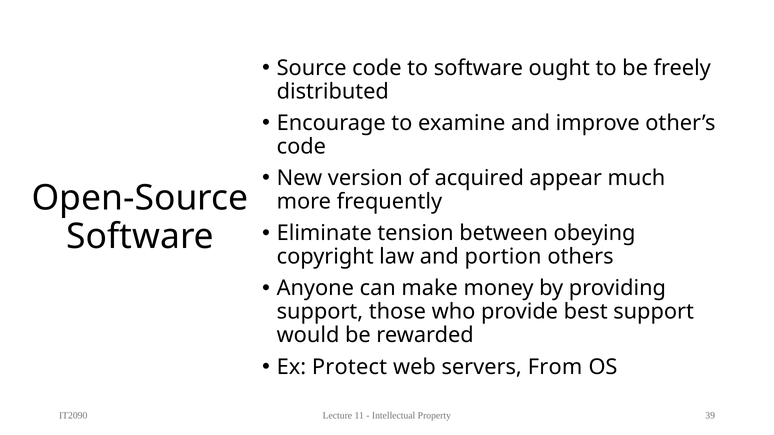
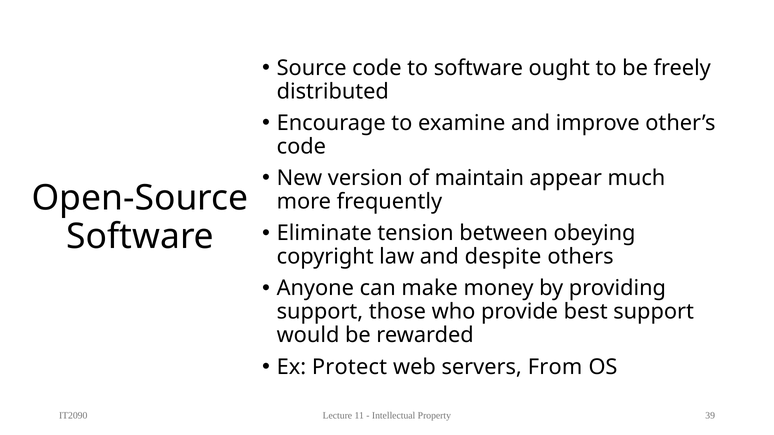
acquired: acquired -> maintain
portion: portion -> despite
